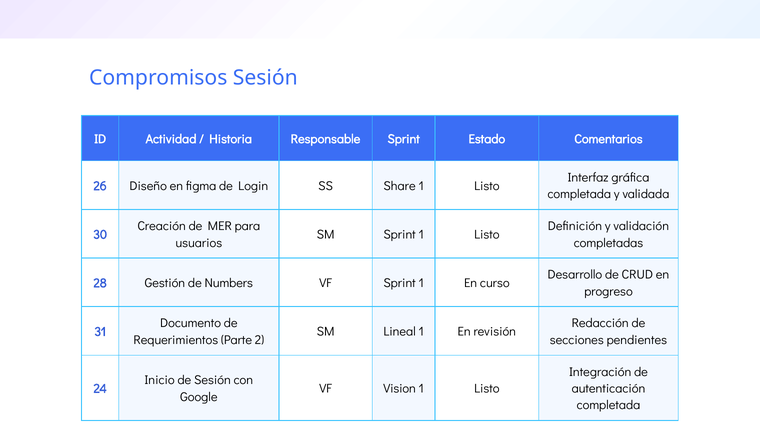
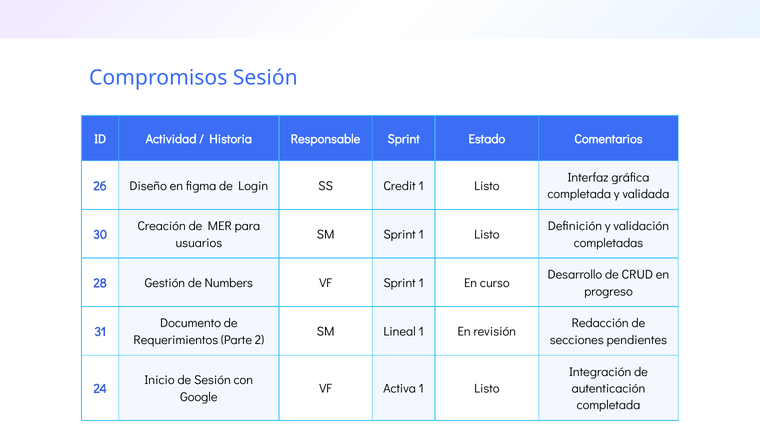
Share: Share -> Credit
Vision: Vision -> Activa
